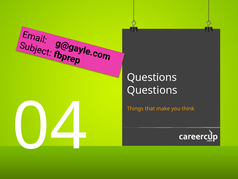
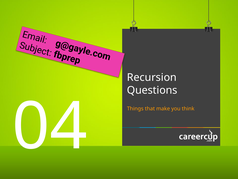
Questions at (152, 77): Questions -> Recursion
